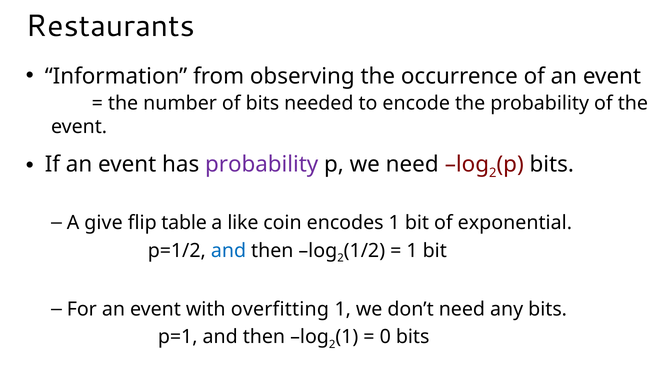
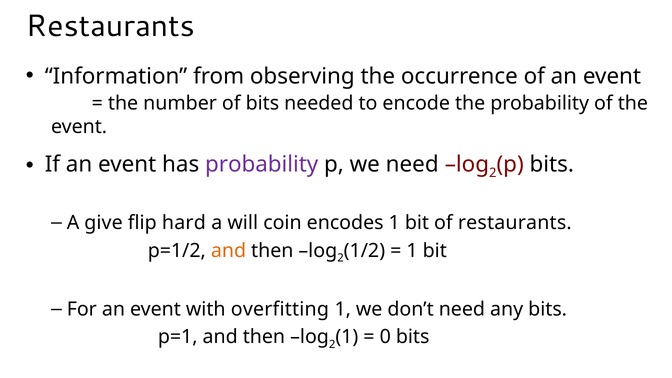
table: table -> hard
like: like -> will
of exponential: exponential -> restaurants
and at (228, 251) colour: blue -> orange
